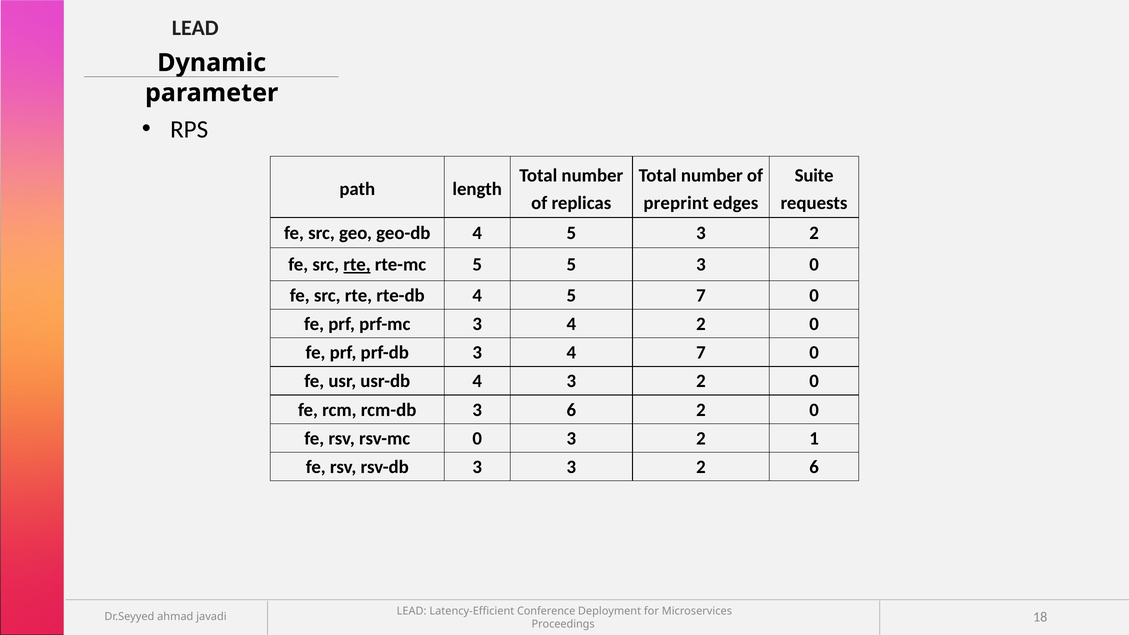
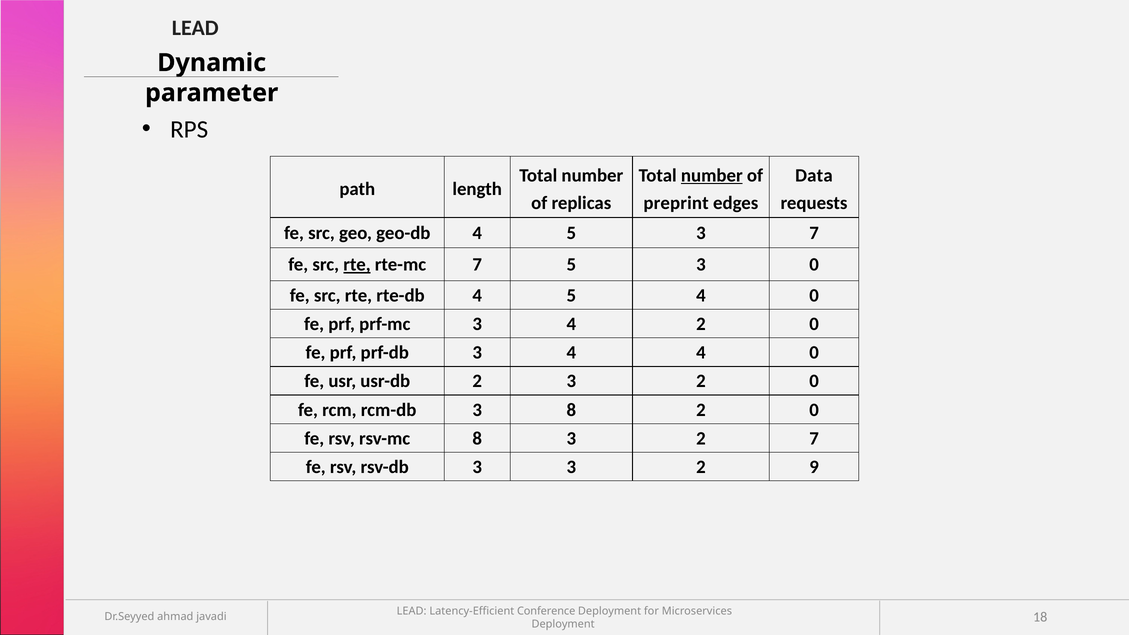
number at (712, 176) underline: none -> present
Suite: Suite -> Data
5 3 2: 2 -> 7
rte-mc 5: 5 -> 7
5 7: 7 -> 4
4 7: 7 -> 4
usr-db 4: 4 -> 2
3 6: 6 -> 8
rsv-mc 0: 0 -> 8
2 1: 1 -> 7
2 6: 6 -> 9
Proceedings at (563, 624): Proceedings -> Deployment
